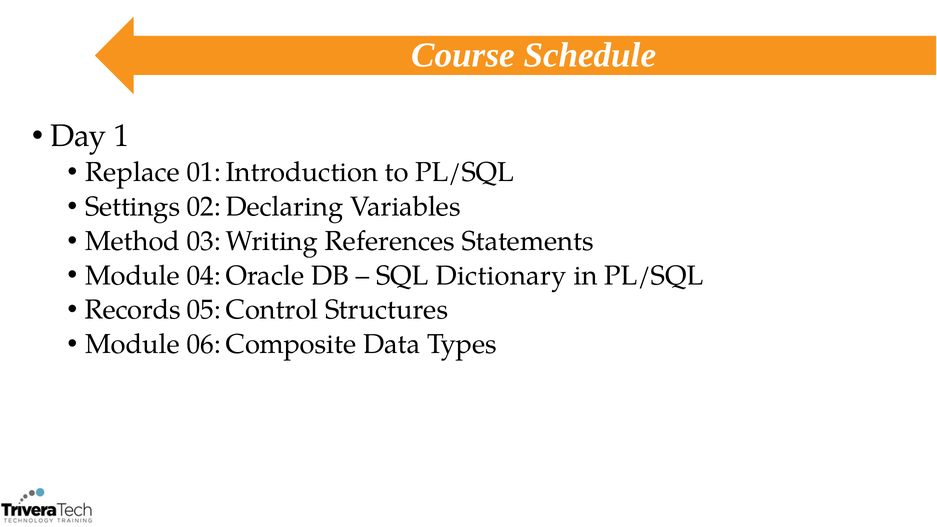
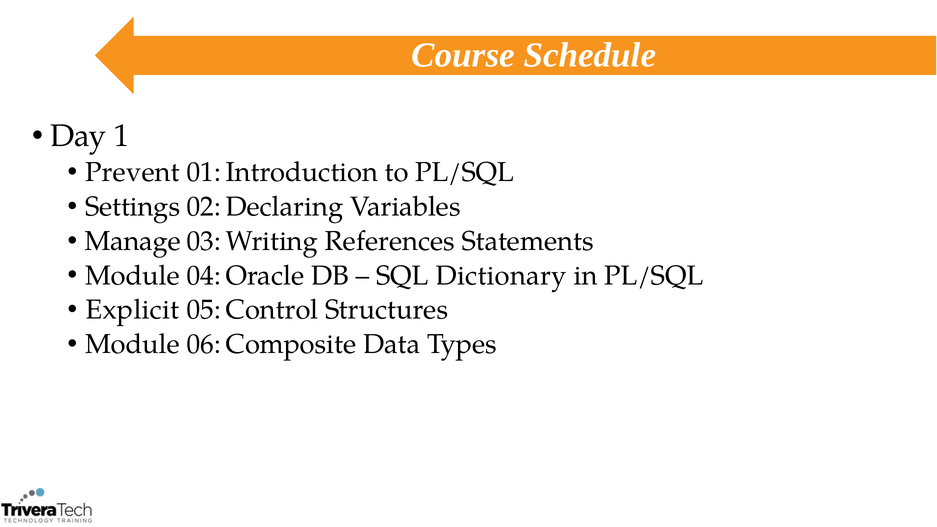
Replace: Replace -> Prevent
Method: Method -> Manage
Records: Records -> Explicit
